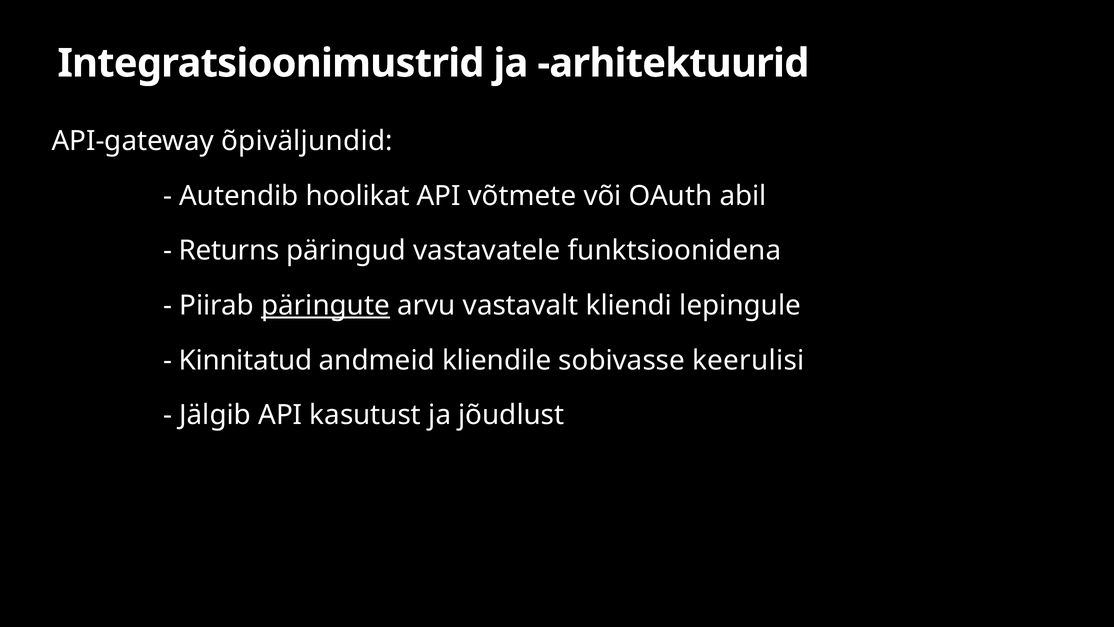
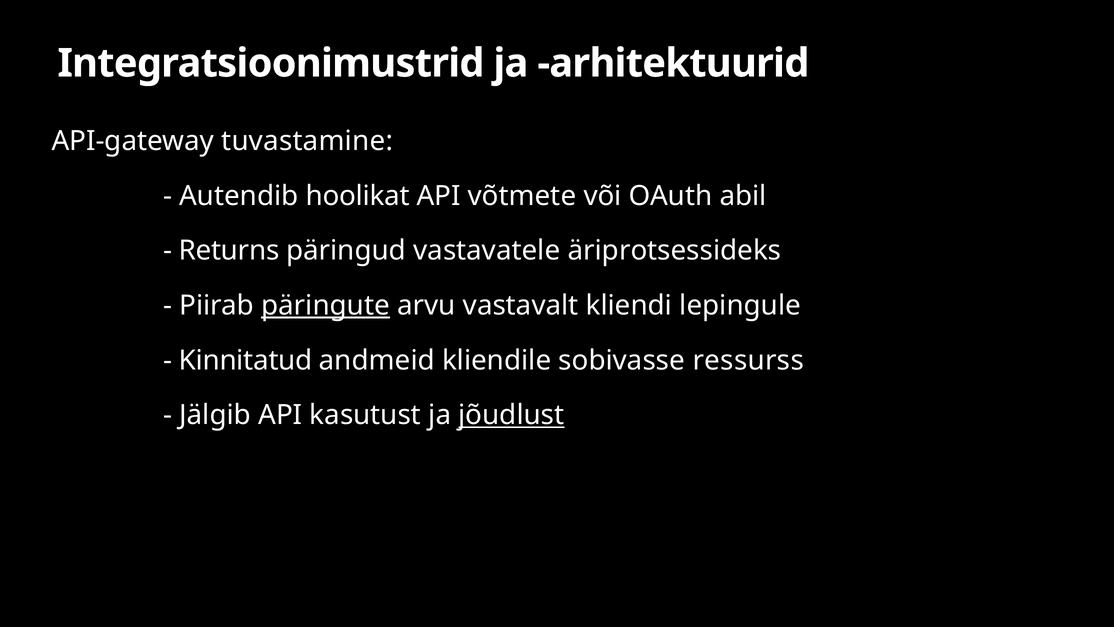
õpiväljundid: õpiväljundid -> tuvastamine
funktsioonidena: funktsioonidena -> äriprotsessideks
keerulisi: keerulisi -> ressurss
jõudlust underline: none -> present
